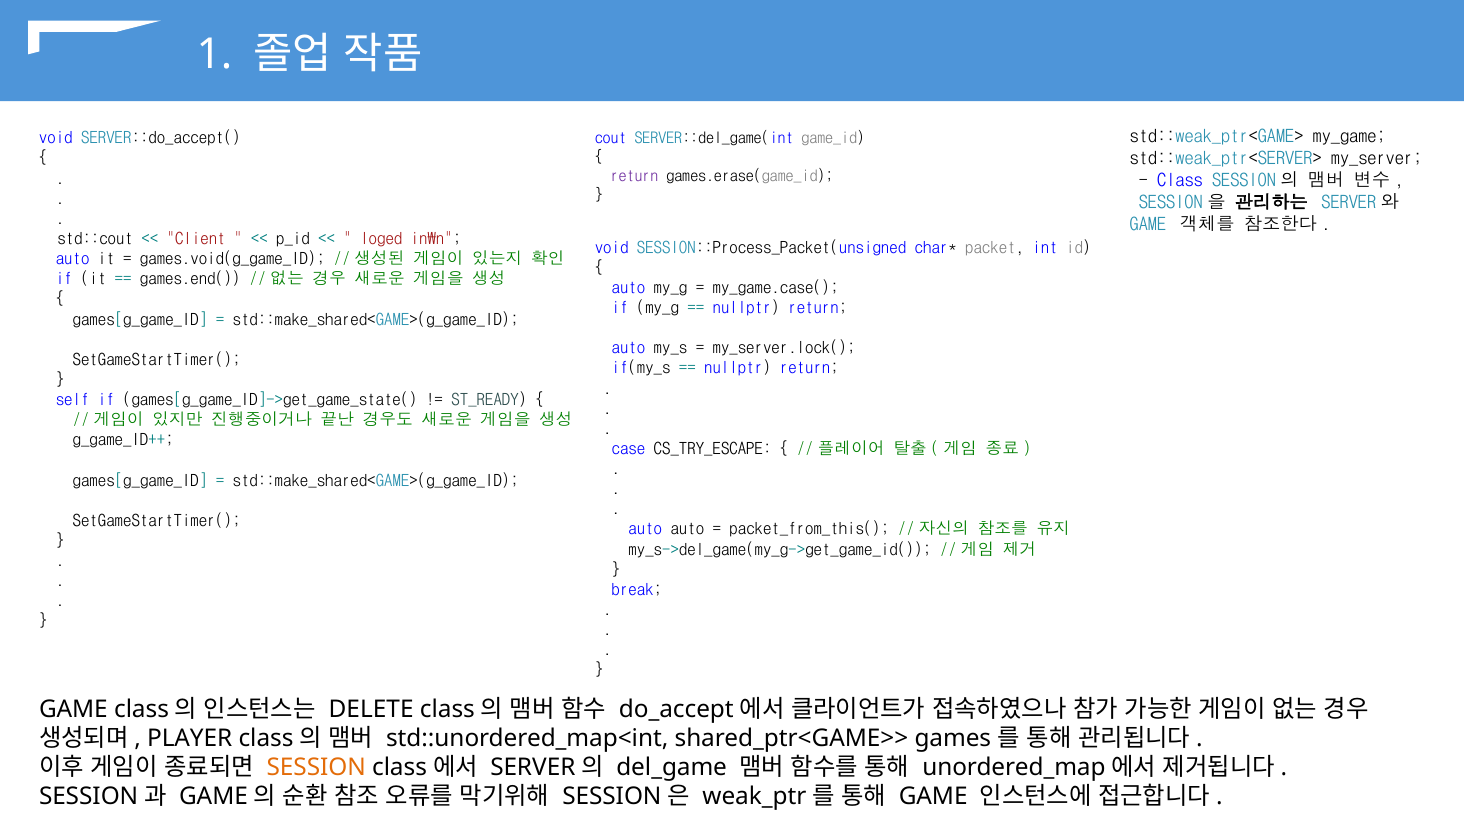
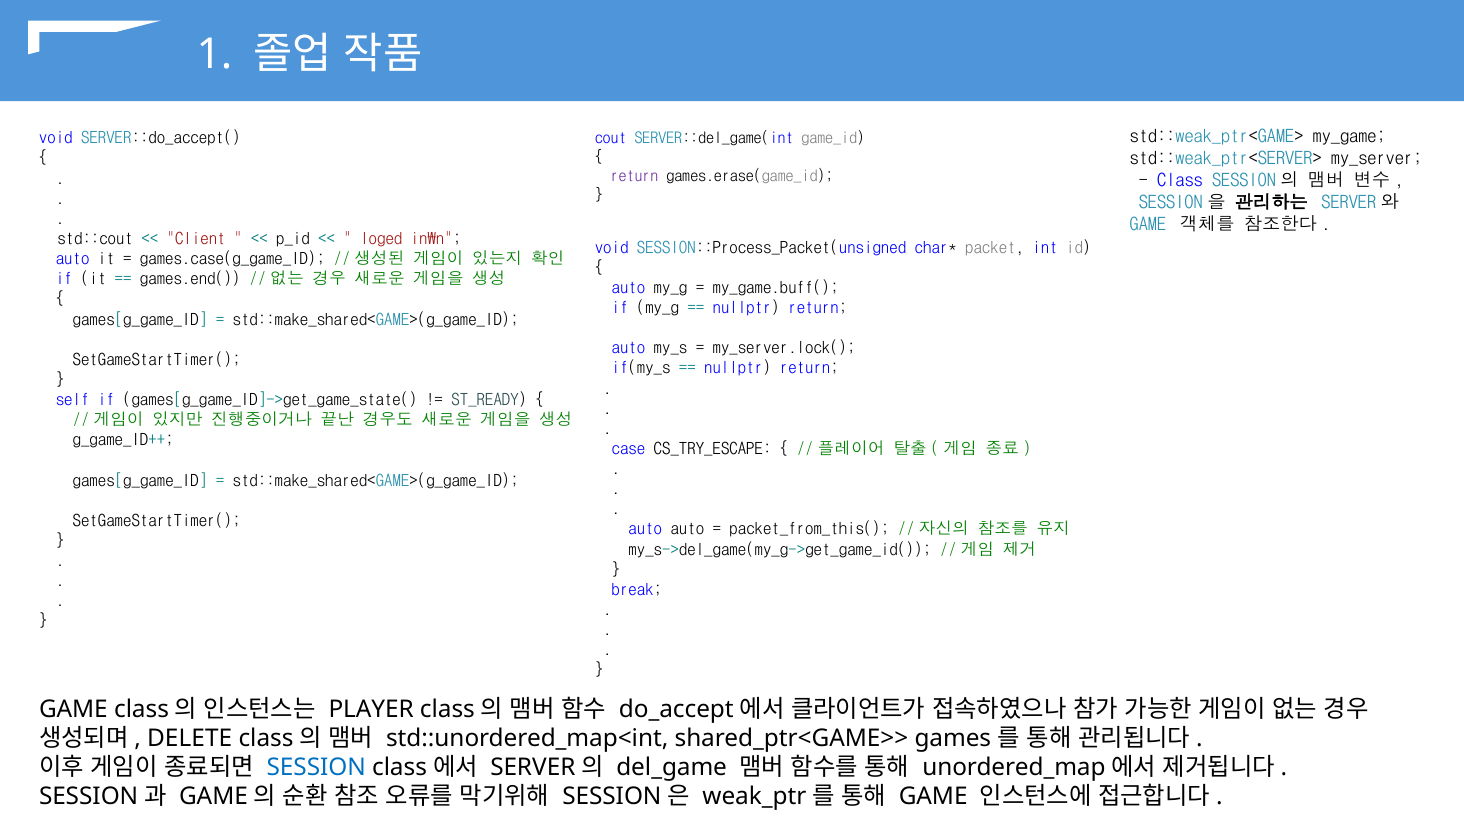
games.void(g_game_ID: games.void(g_game_ID -> games.case(g_game_ID
my_game.case(: my_game.case( -> my_game.buff(
DELETE: DELETE -> PLAYER
PLAYER: PLAYER -> DELETE
SESSION at (316, 768) colour: orange -> blue
